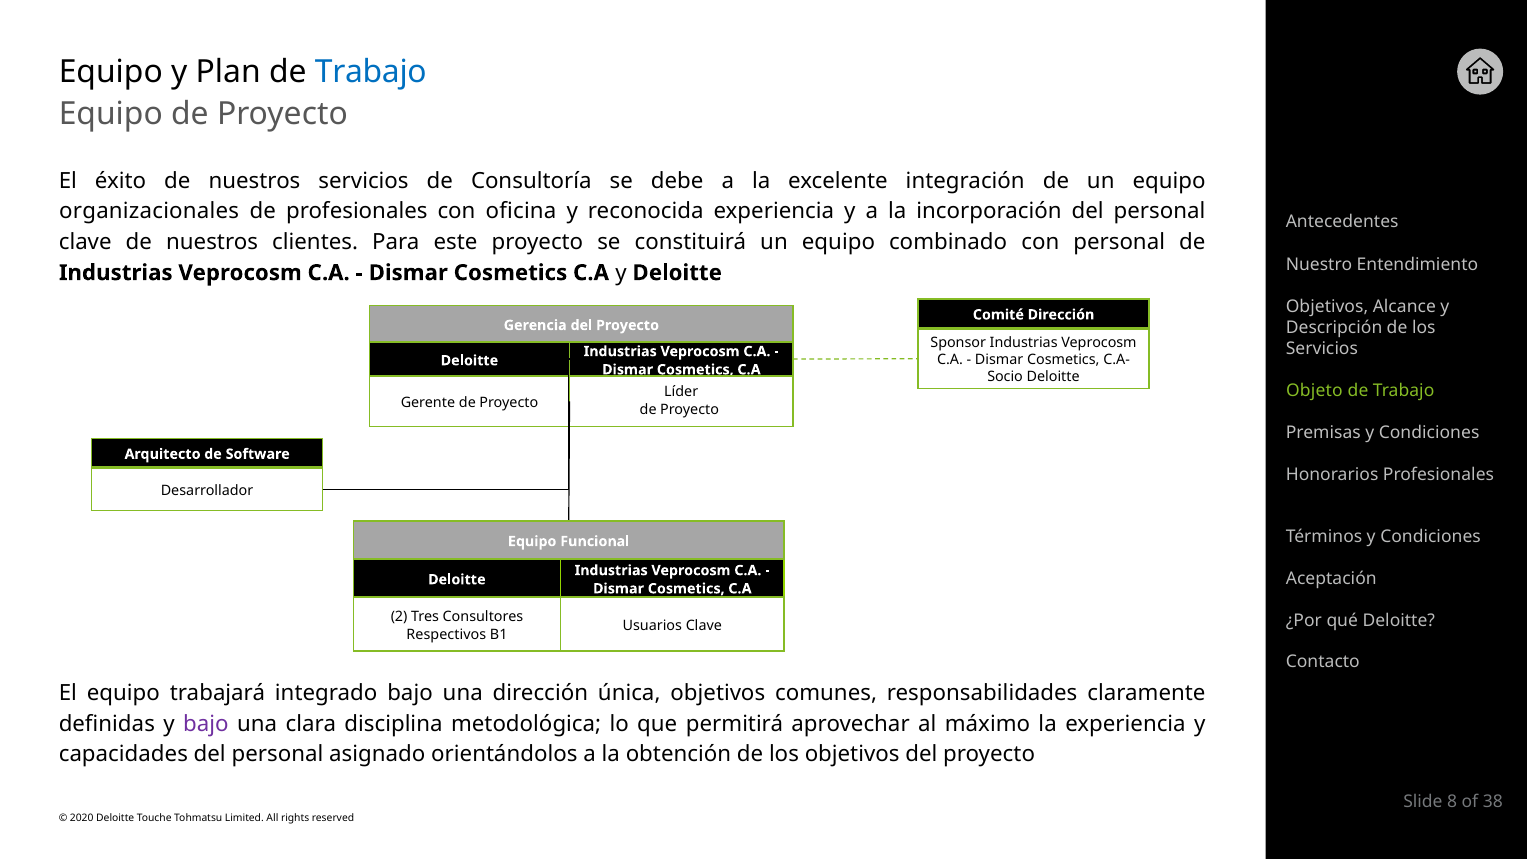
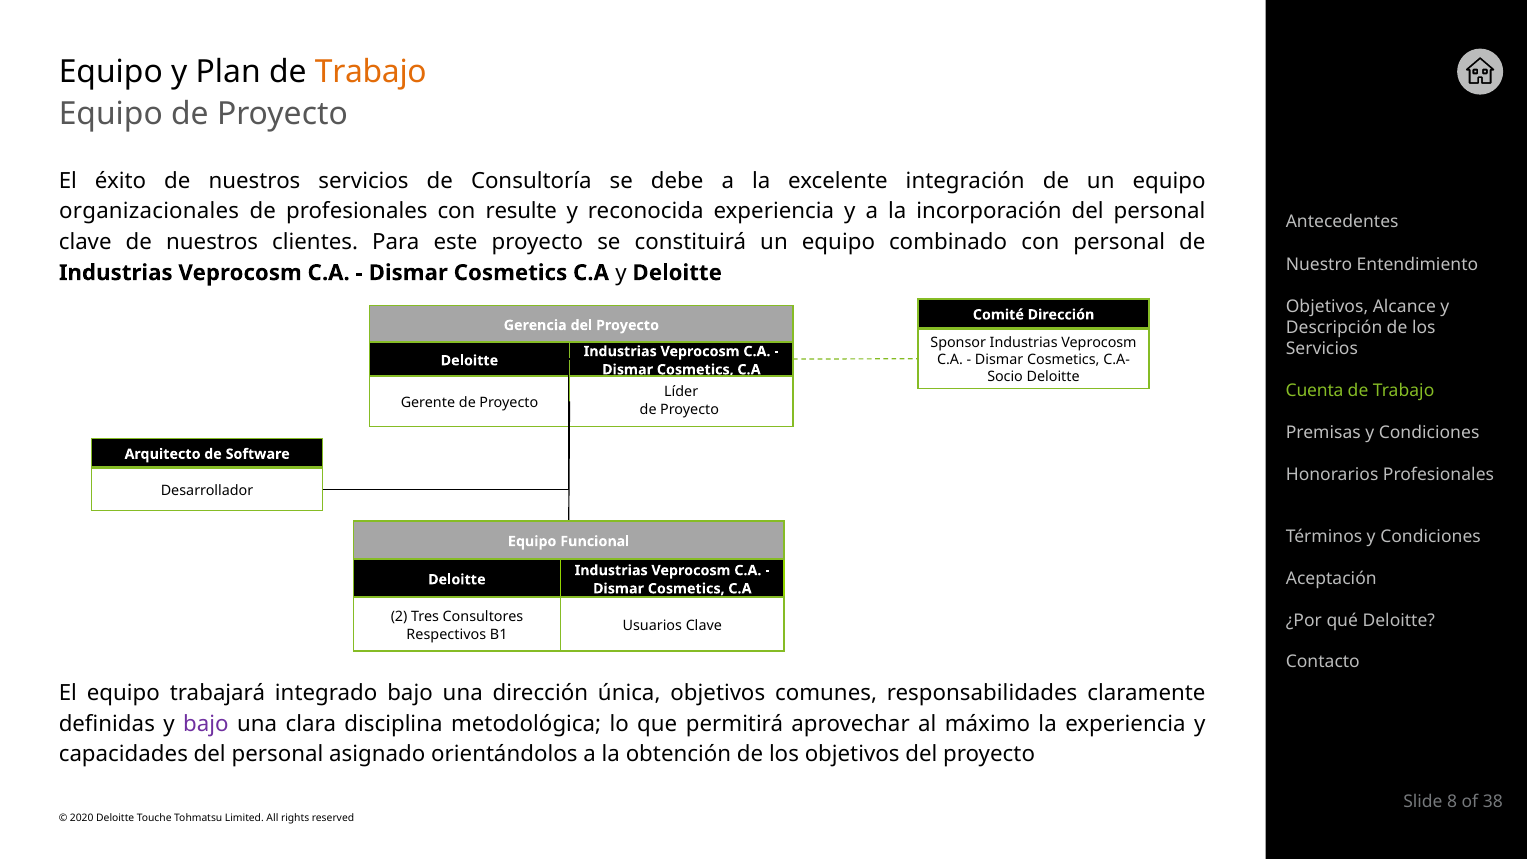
Trabajo at (371, 72) colour: blue -> orange
oficina: oficina -> resulte
Objeto: Objeto -> Cuenta
